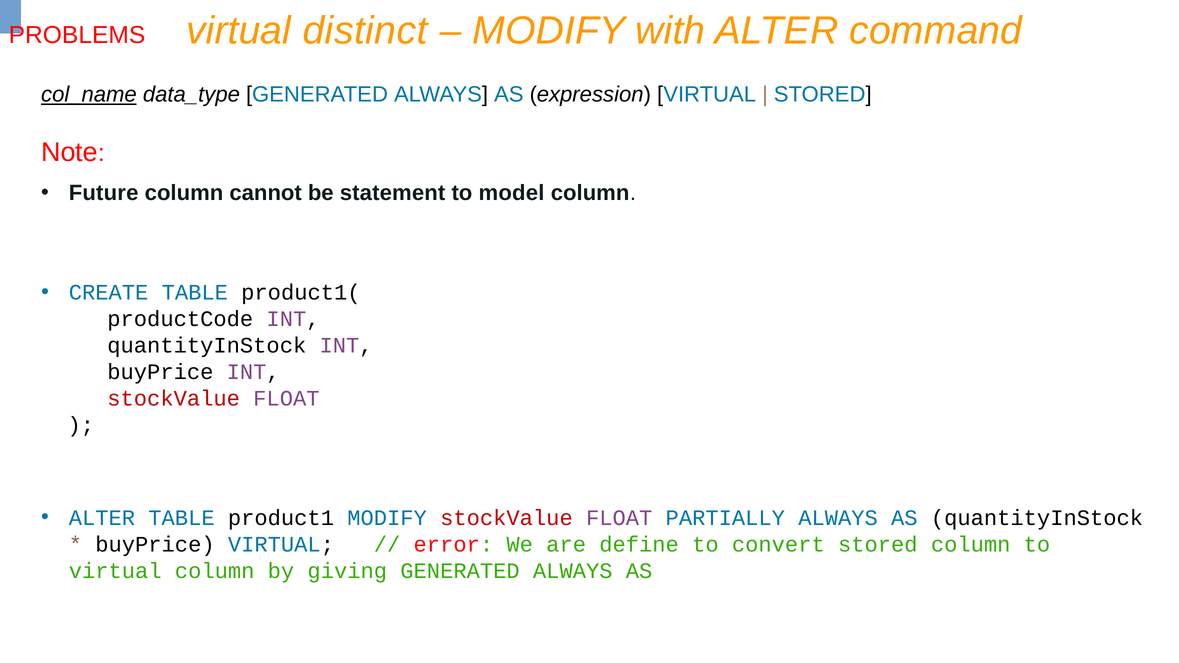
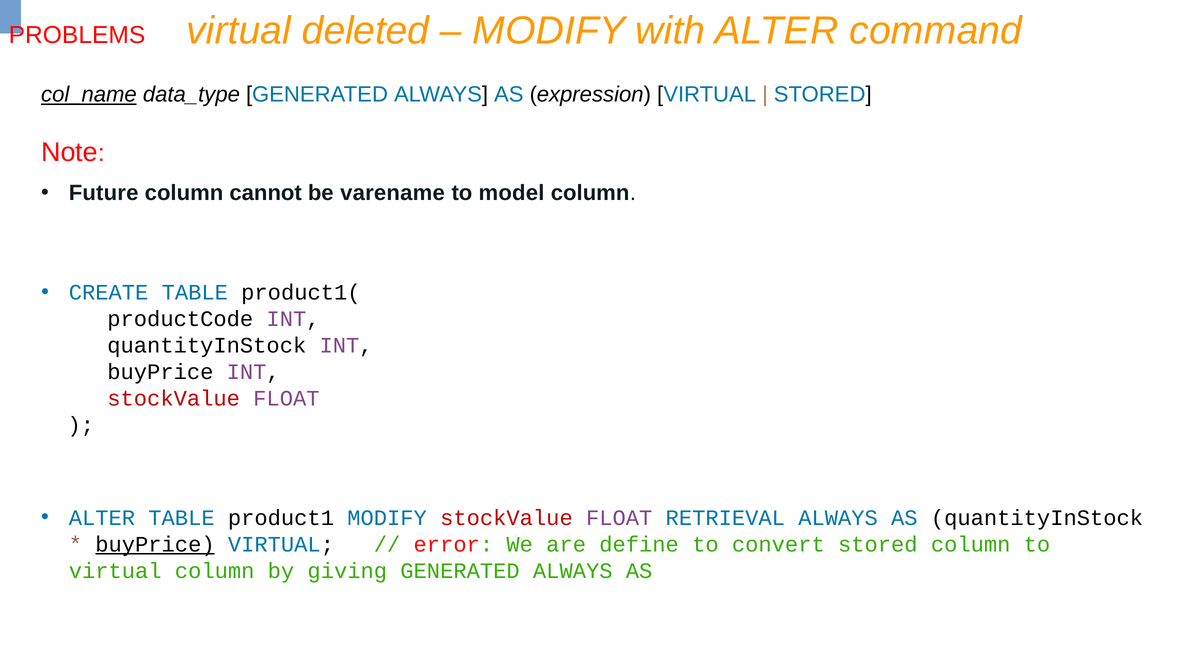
distinct: distinct -> deleted
statement: statement -> varename
PARTIALLY: PARTIALLY -> RETRIEVAL
buyPrice at (155, 545) underline: none -> present
